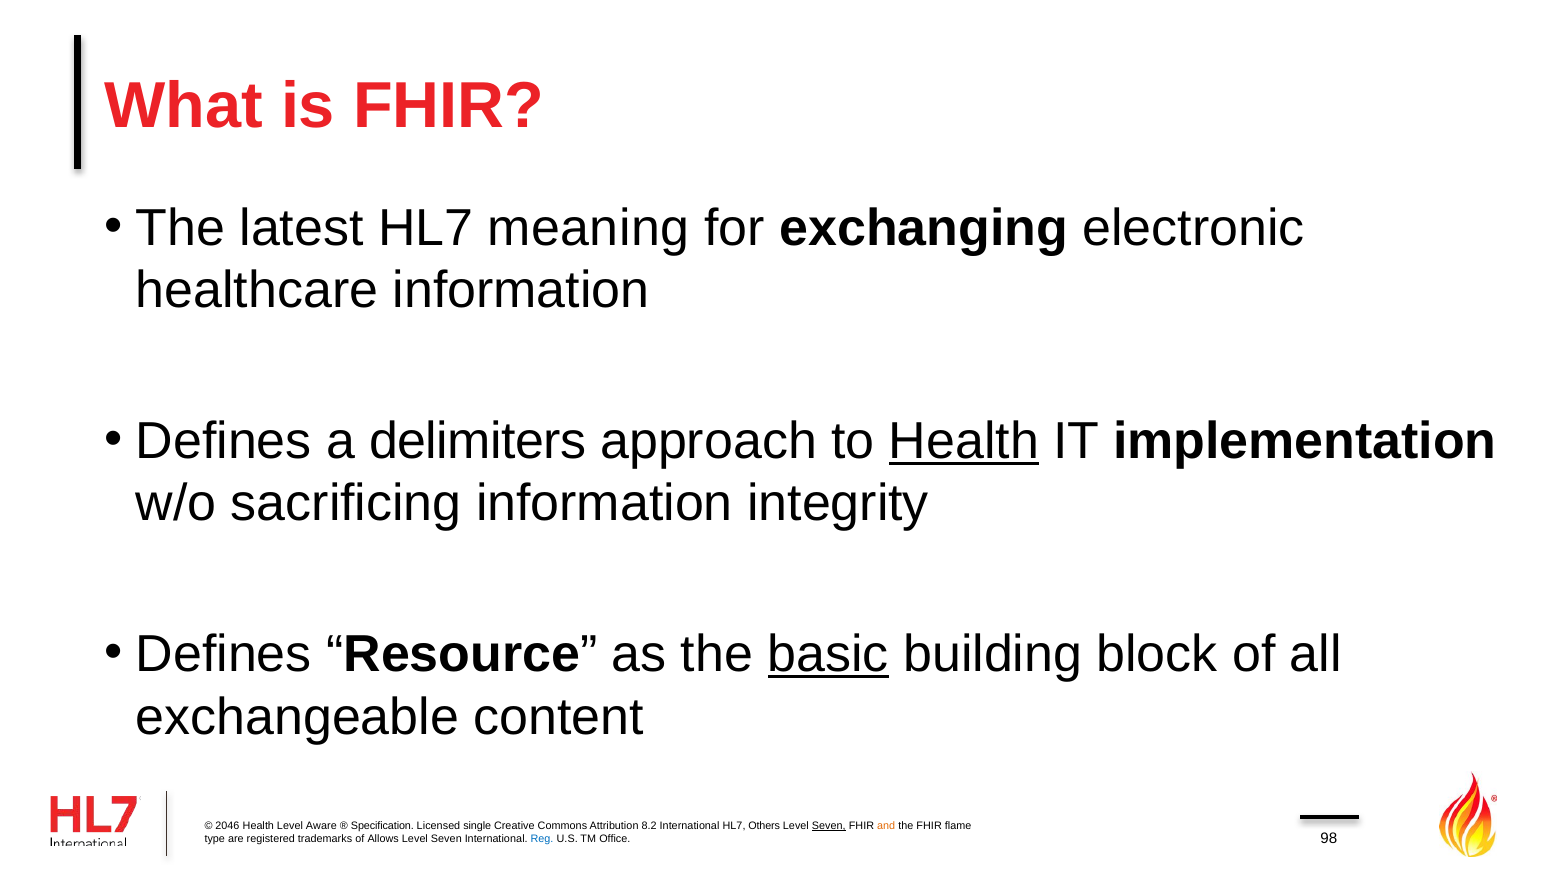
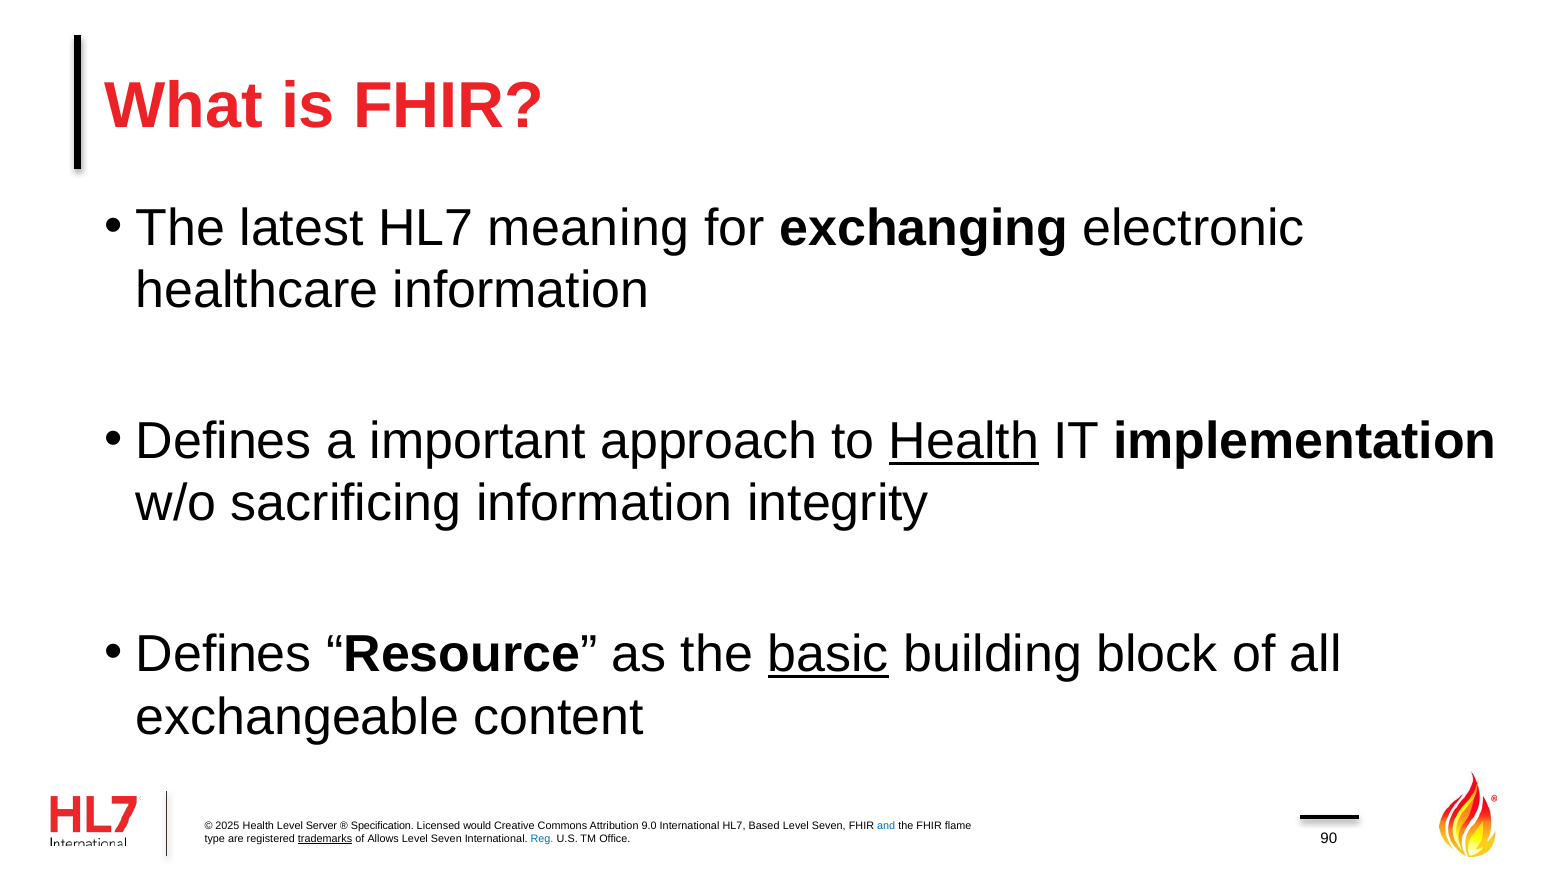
delimiters: delimiters -> important
2046: 2046 -> 2025
Aware: Aware -> Server
single: single -> would
8.2: 8.2 -> 9.0
Others: Others -> Based
Seven at (829, 825) underline: present -> none
and colour: orange -> blue
trademarks underline: none -> present
98: 98 -> 90
